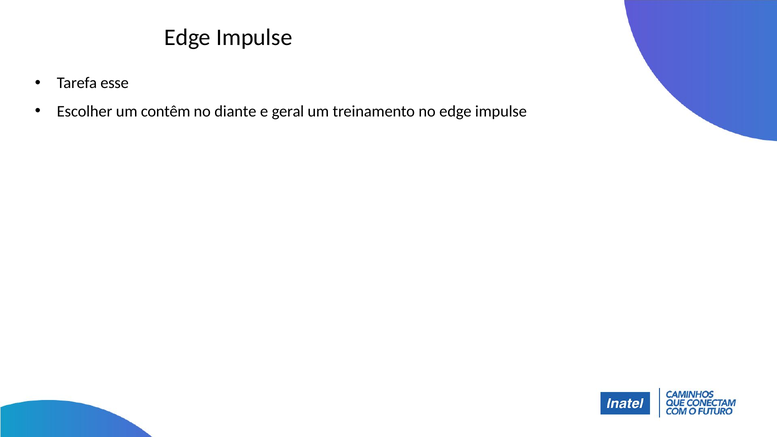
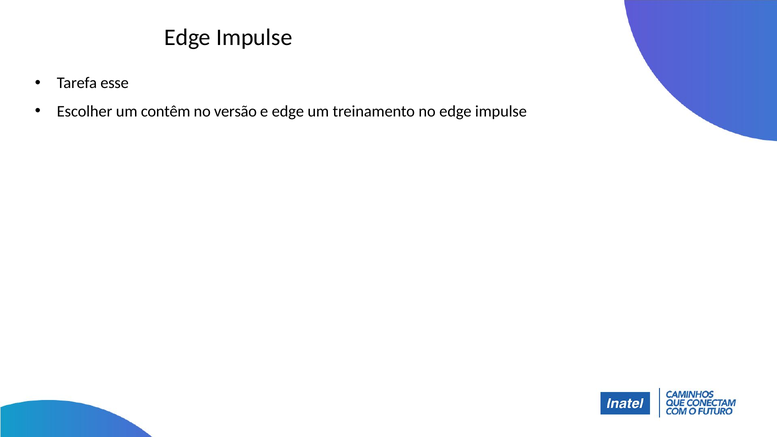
diante: diante -> versão
e geral: geral -> edge
